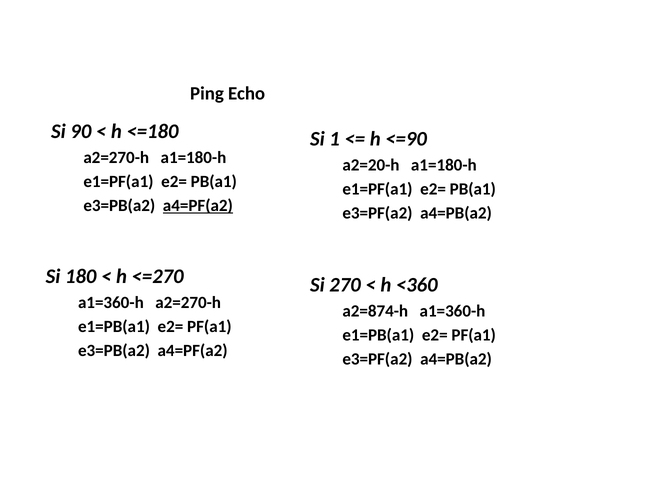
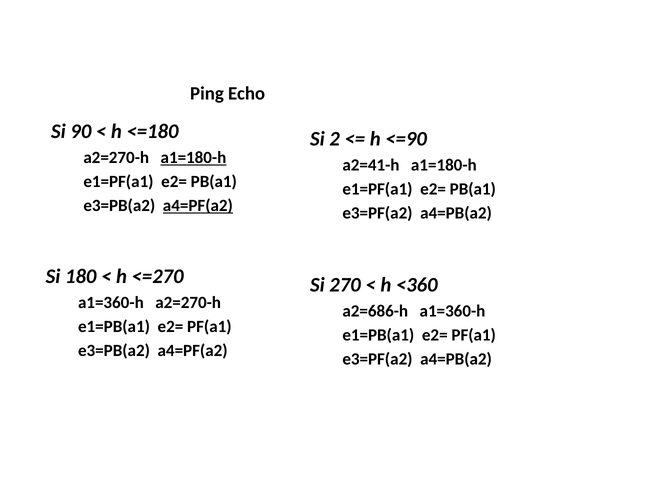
1: 1 -> 2
a1=180-h at (193, 157) underline: none -> present
a2=20-h: a2=20-h -> a2=41-h
a2=874-h: a2=874-h -> a2=686-h
